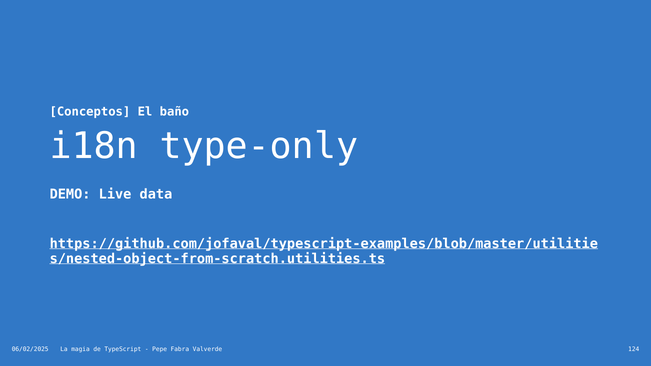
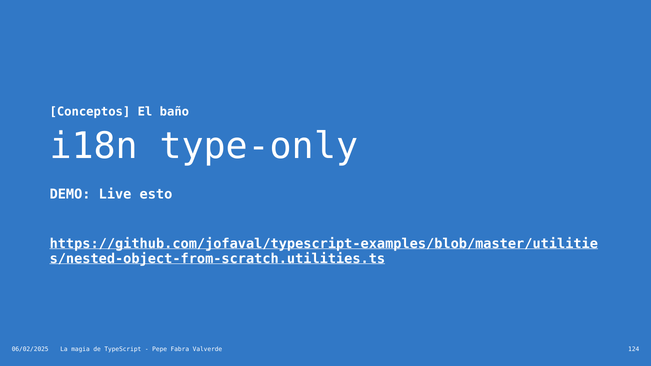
data: data -> esto
